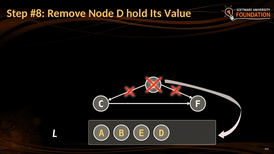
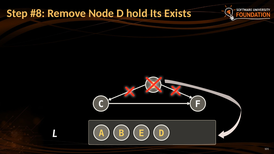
Value: Value -> Exists
